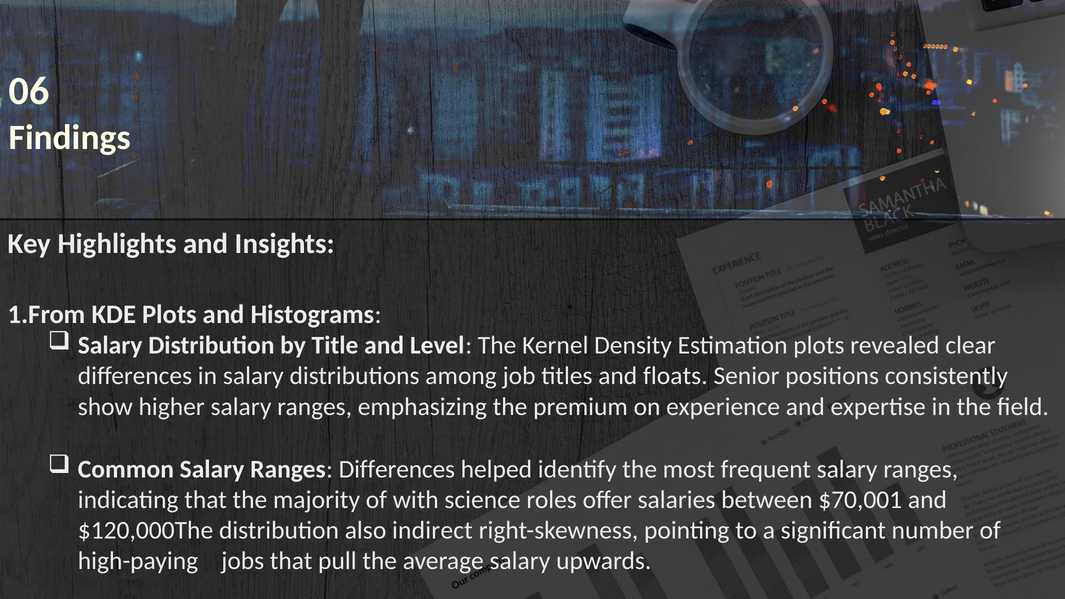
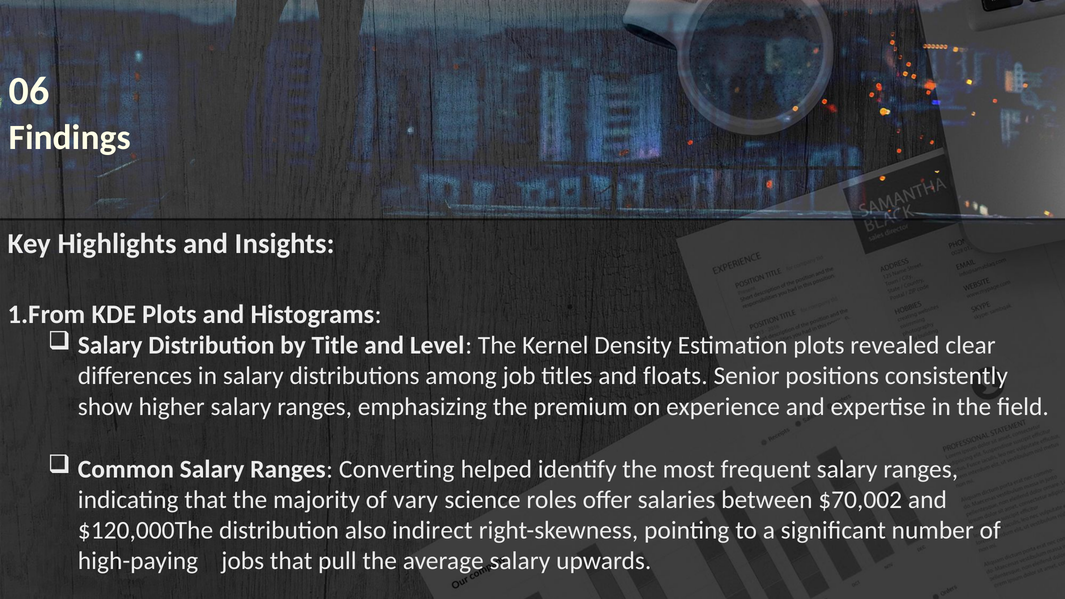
Ranges Differences: Differences -> Converting
with: with -> vary
$70,001: $70,001 -> $70,002
